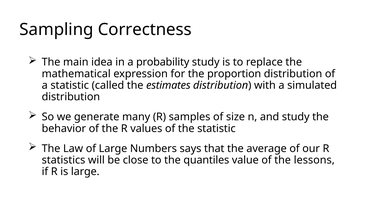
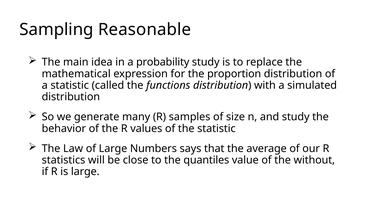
Correctness: Correctness -> Reasonable
estimates: estimates -> functions
lessons: lessons -> without
